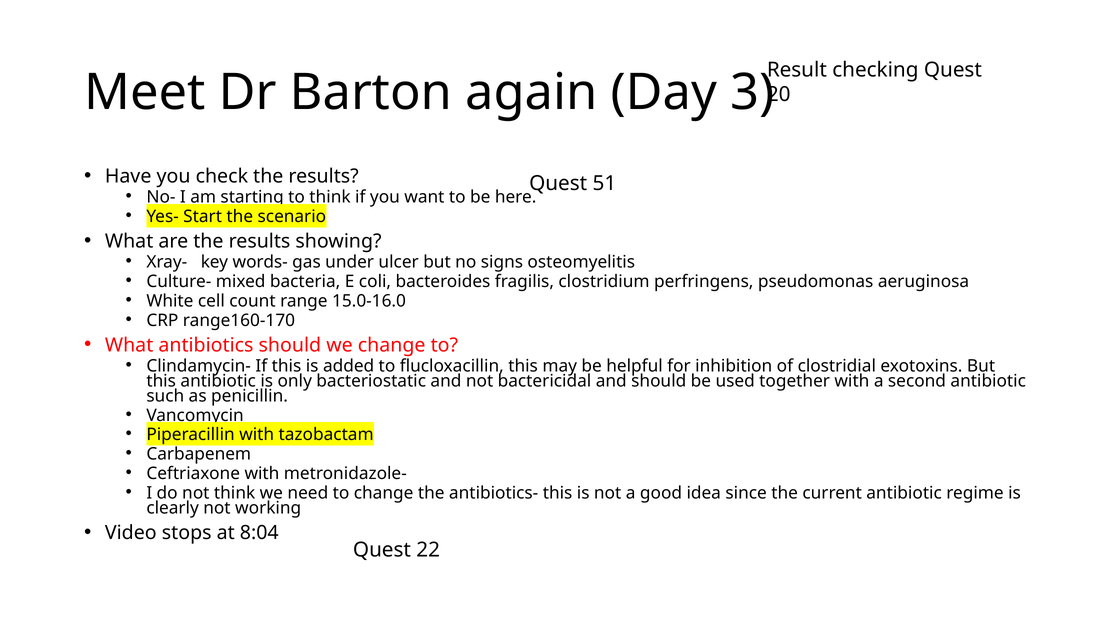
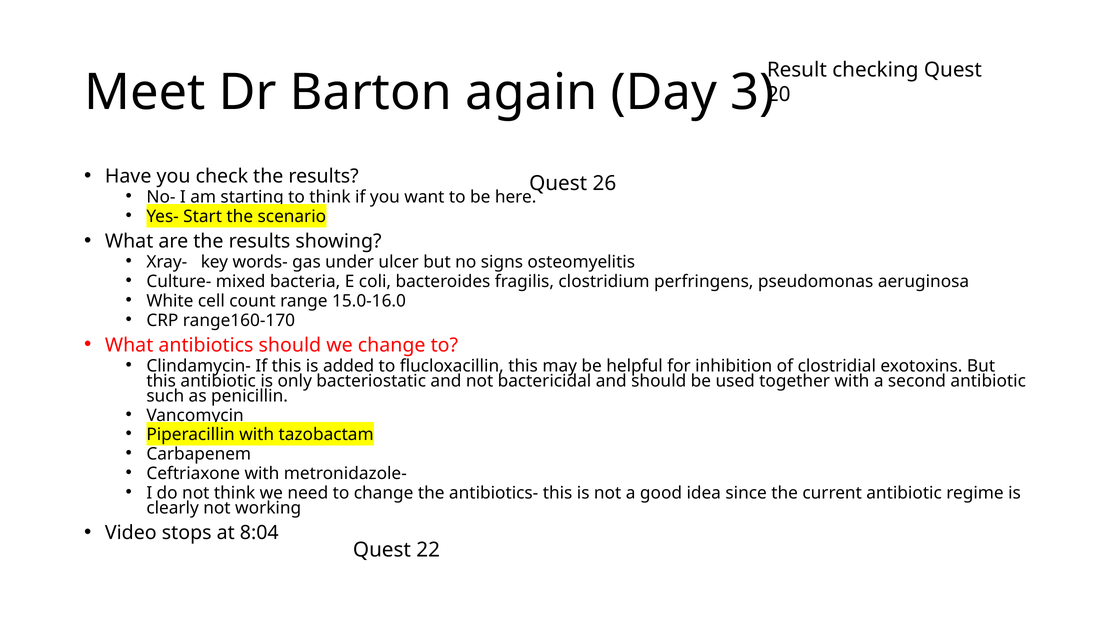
51: 51 -> 26
